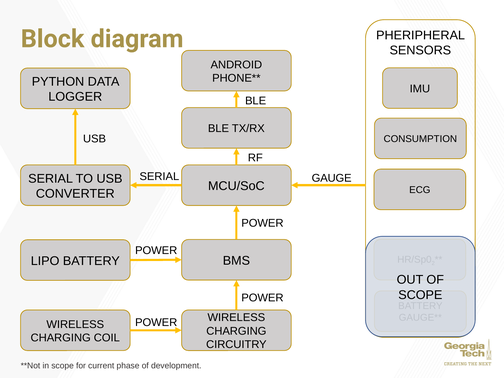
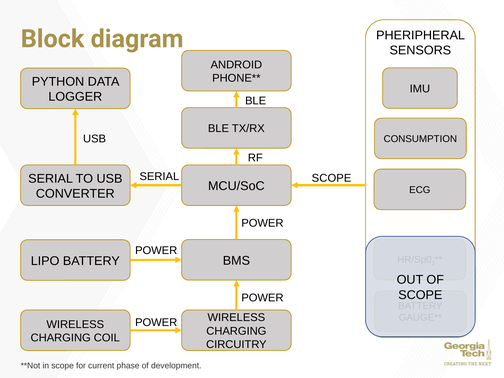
GAUGE at (332, 178): GAUGE -> SCOPE
